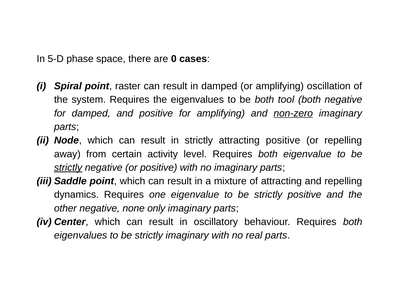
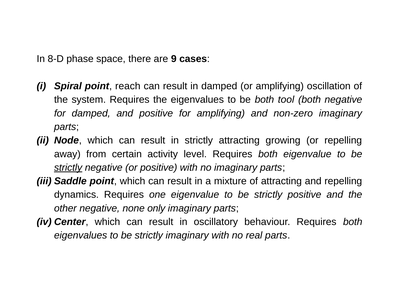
5-D: 5-D -> 8-D
0: 0 -> 9
raster: raster -> reach
non-zero underline: present -> none
attracting positive: positive -> growing
